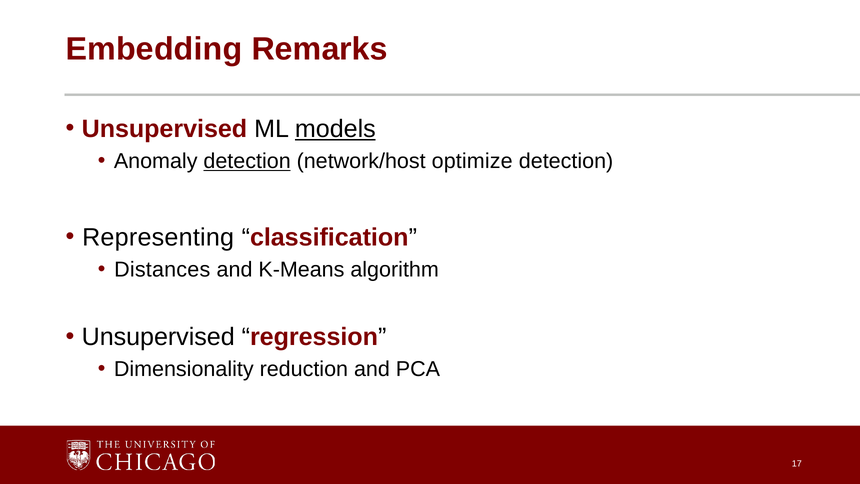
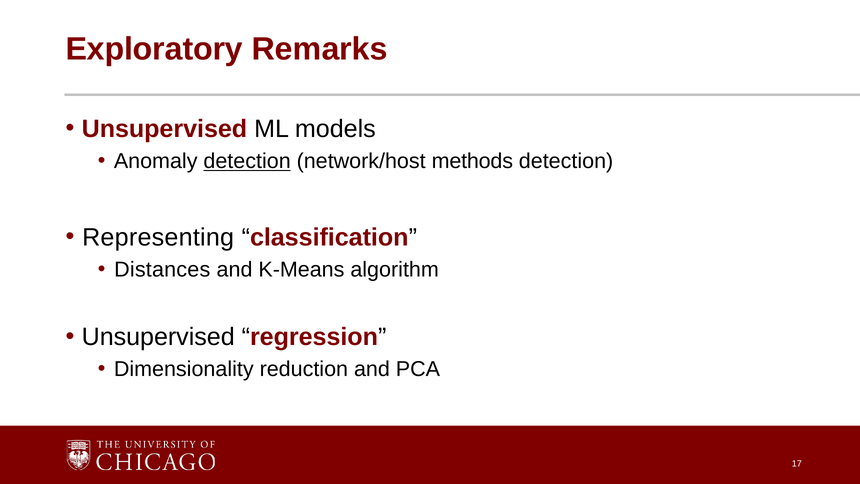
Embedding: Embedding -> Exploratory
models underline: present -> none
optimize: optimize -> methods
